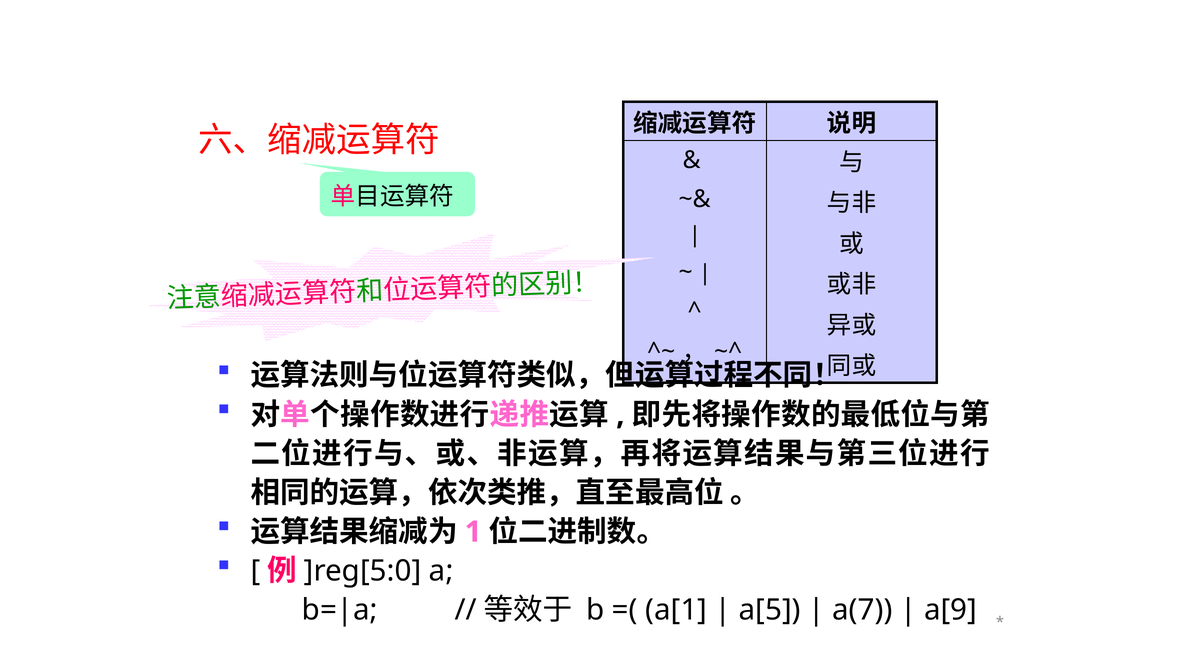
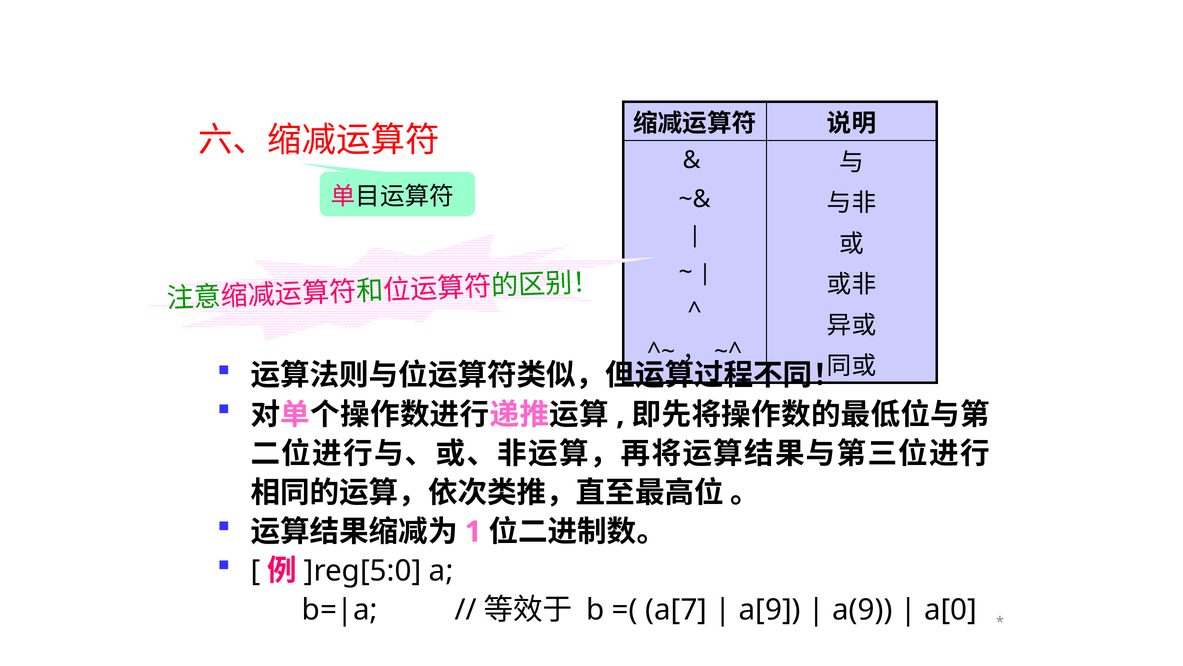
a[1: a[1 -> a[7
a[5: a[5 -> a[9
a(7: a(7 -> a(9
a[9: a[9 -> a[0
